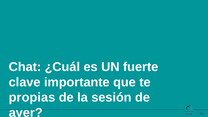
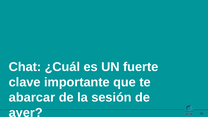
propias: propias -> abarcar
